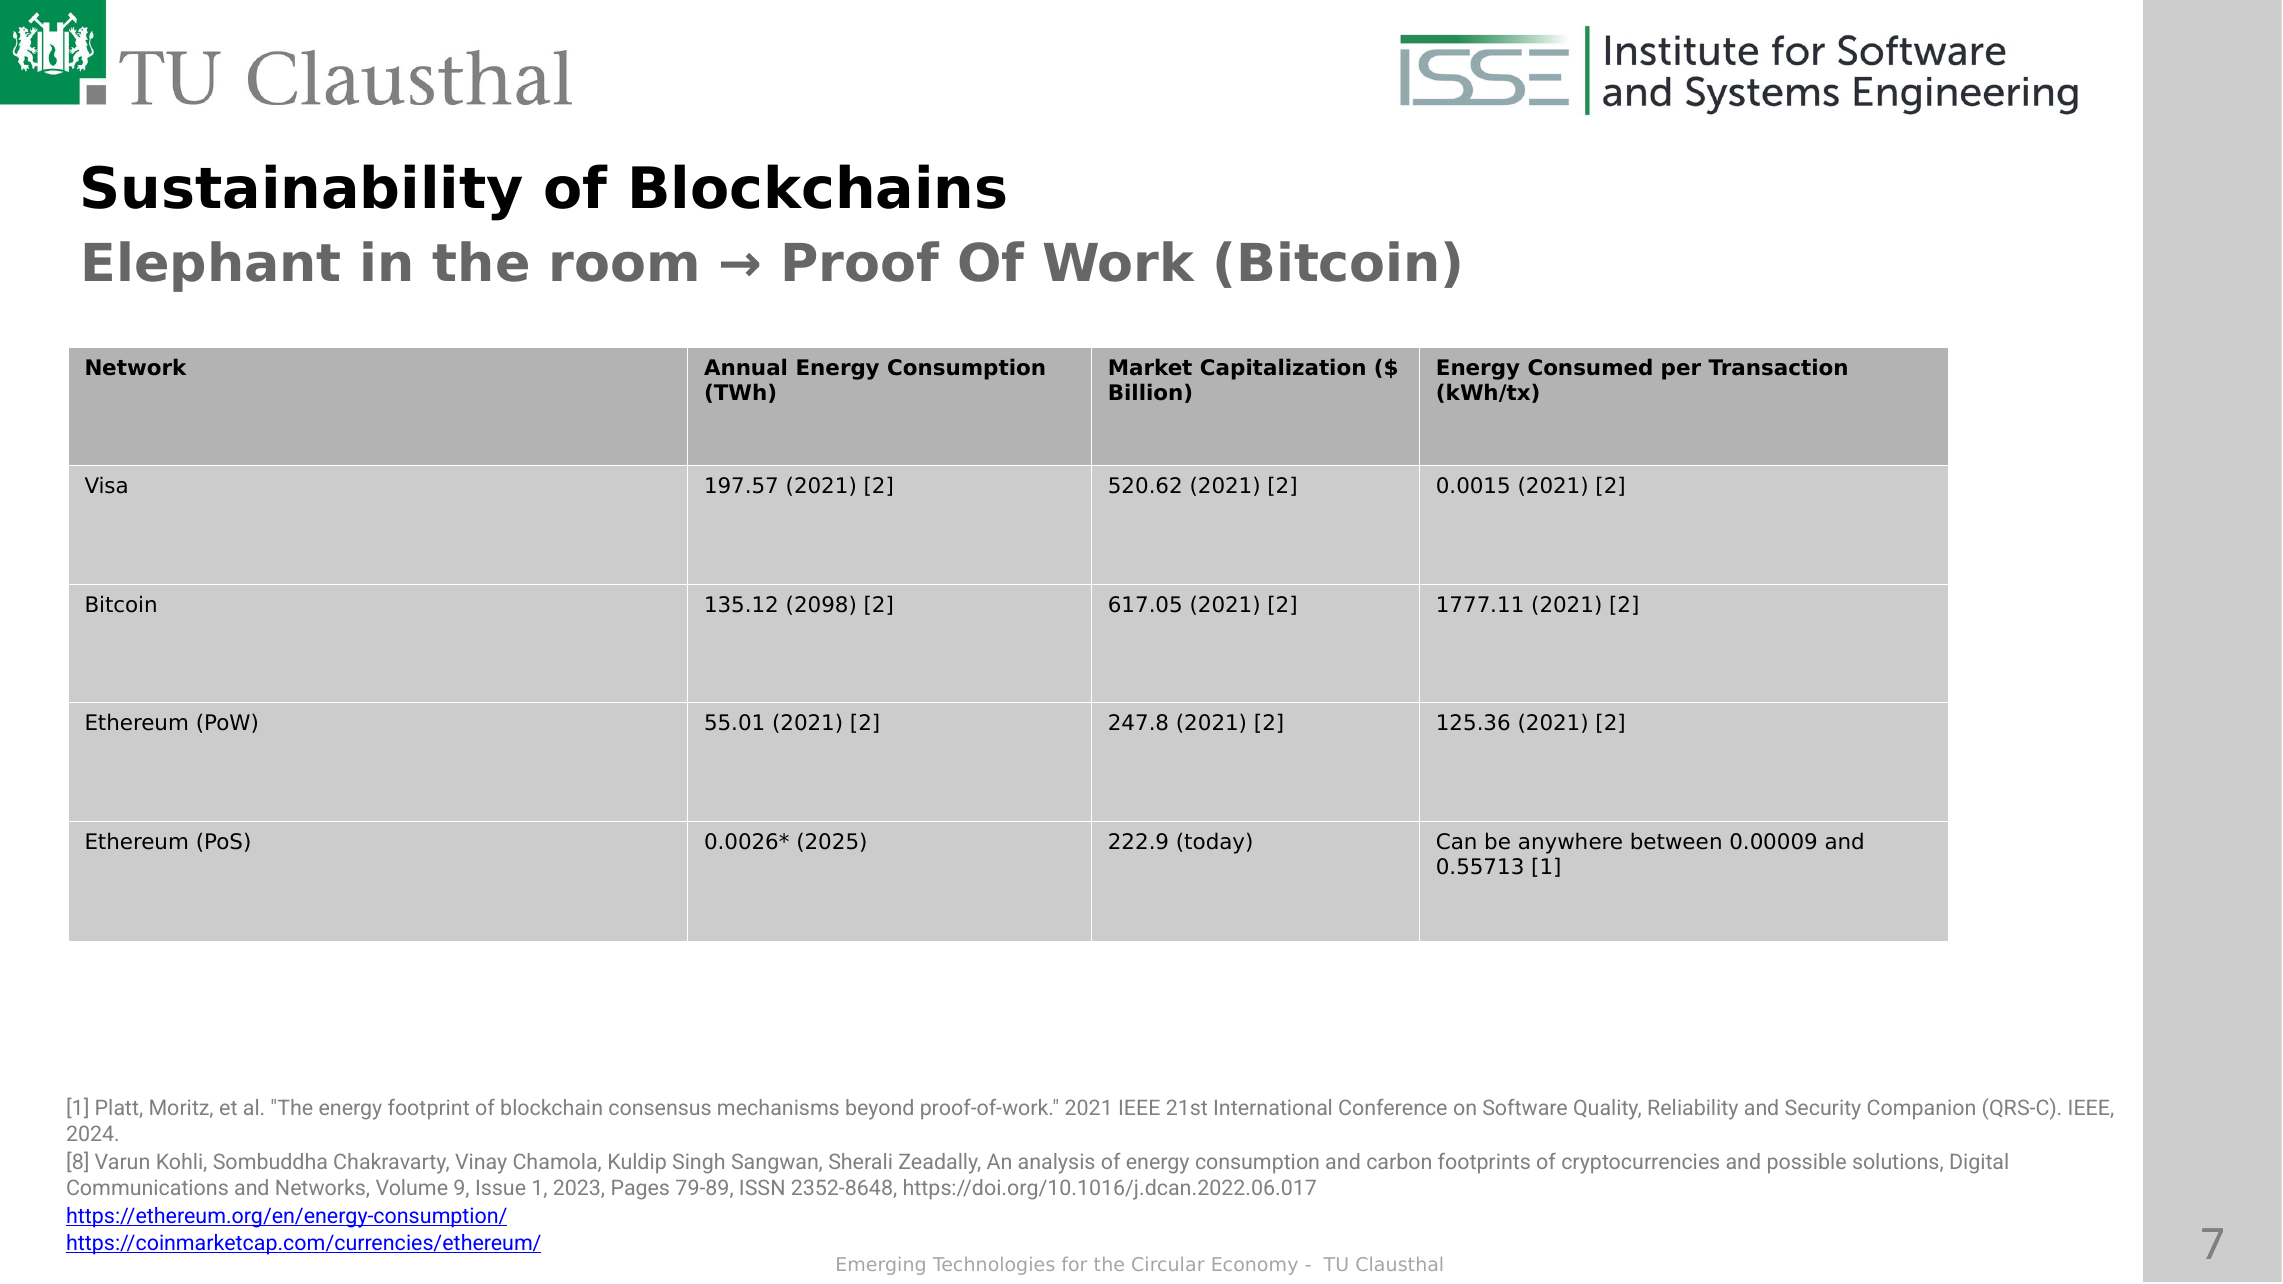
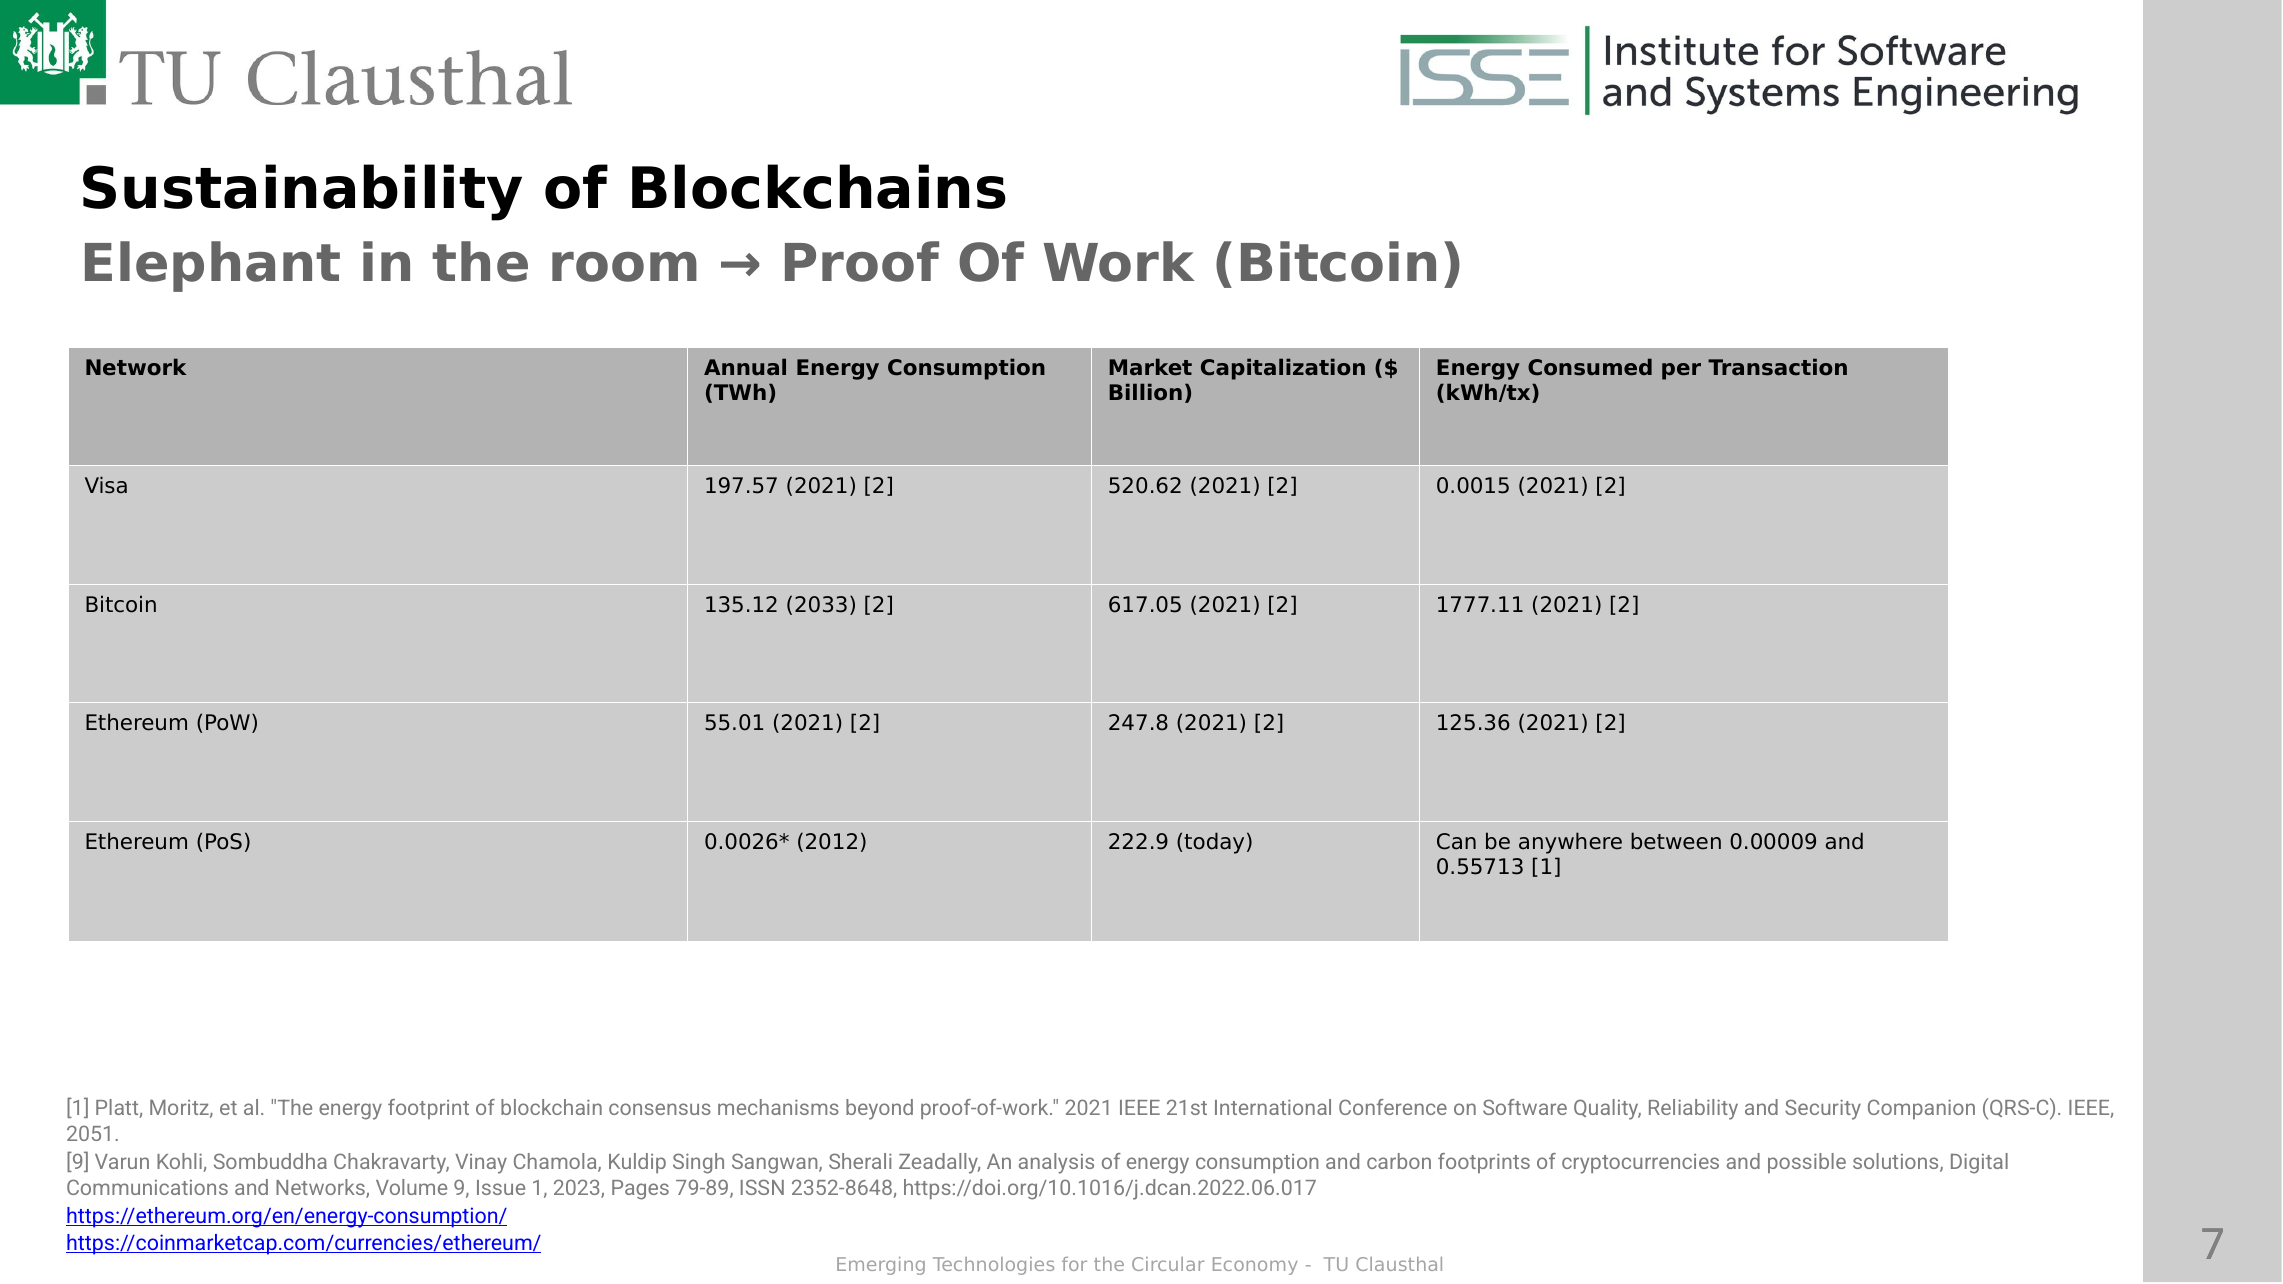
2098: 2098 -> 2033
2025: 2025 -> 2012
2024: 2024 -> 2051
8 at (78, 1163): 8 -> 9
